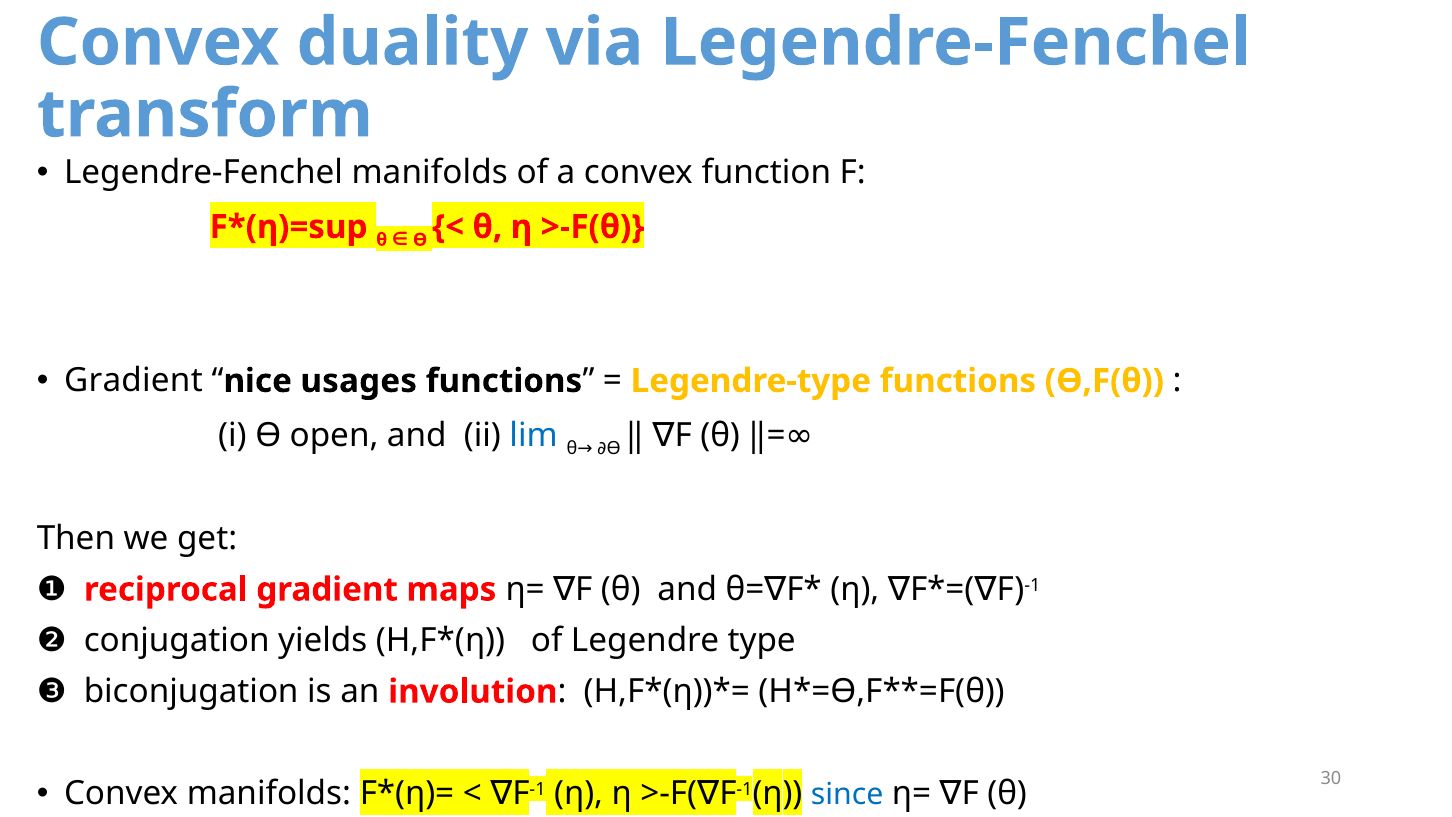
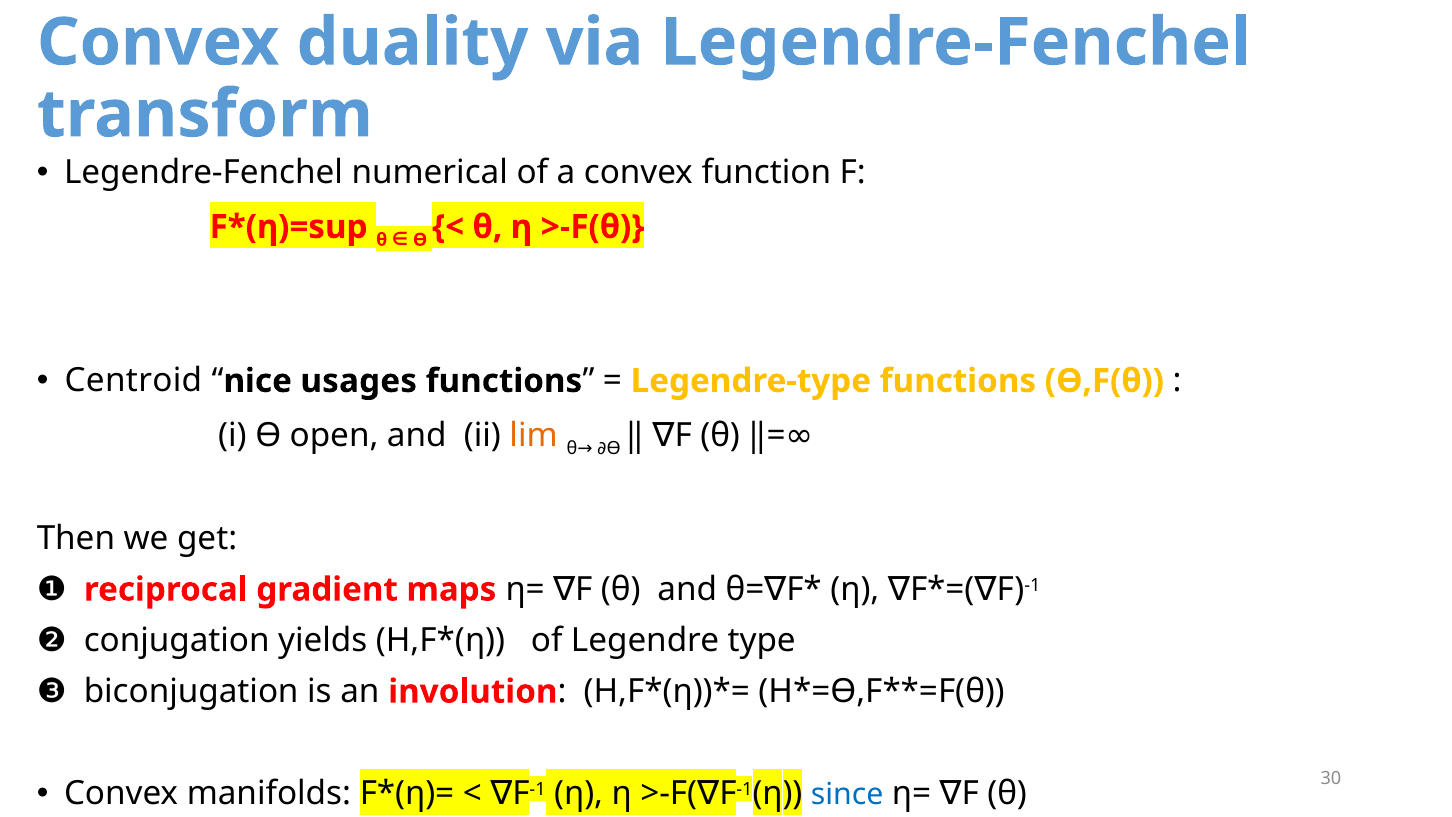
Legendre-Fenchel manifolds: manifolds -> numerical
Gradient at (133, 381): Gradient -> Centroid
lim colour: blue -> orange
